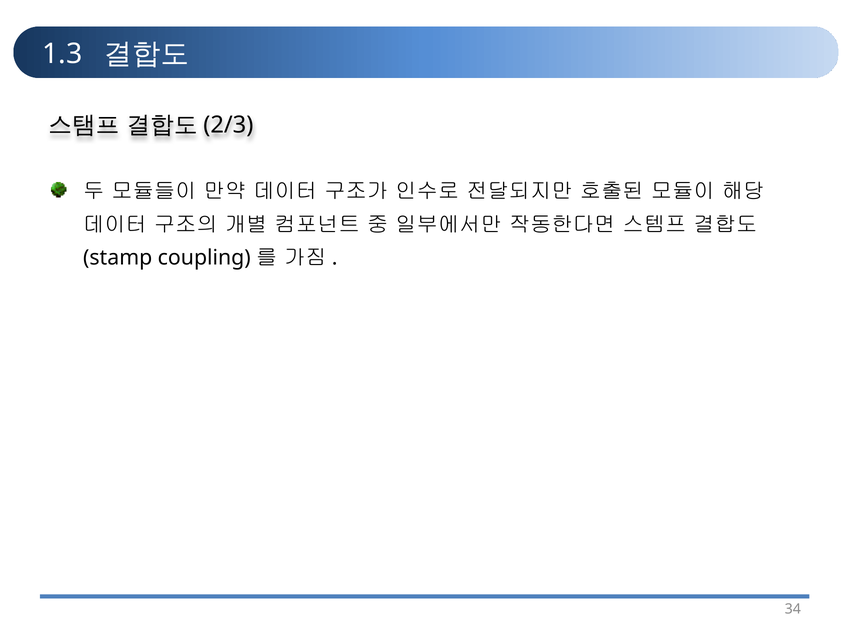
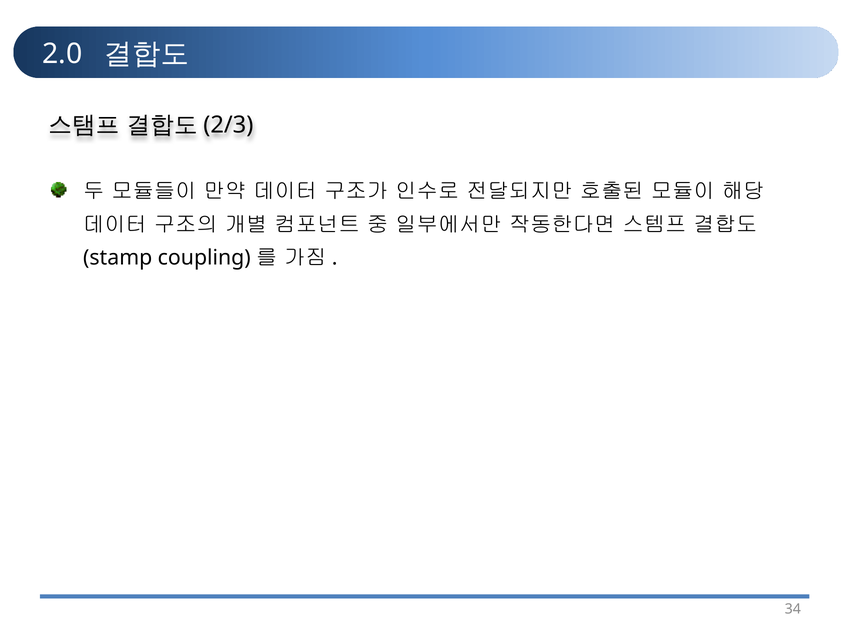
1.3: 1.3 -> 2.0
